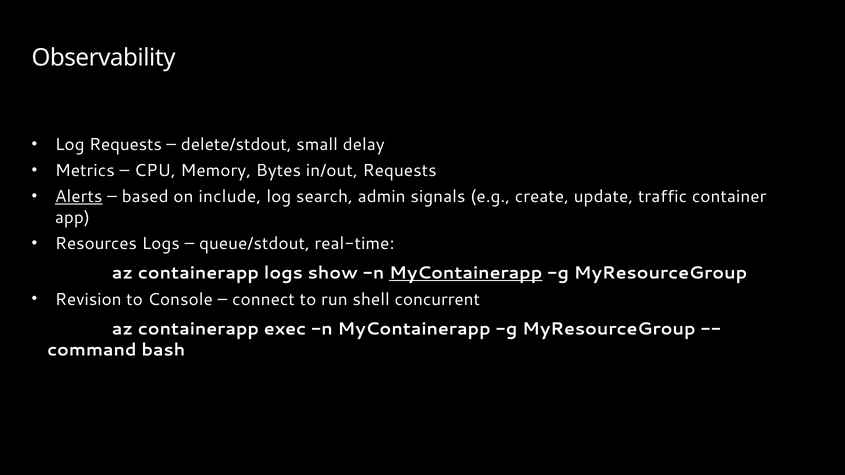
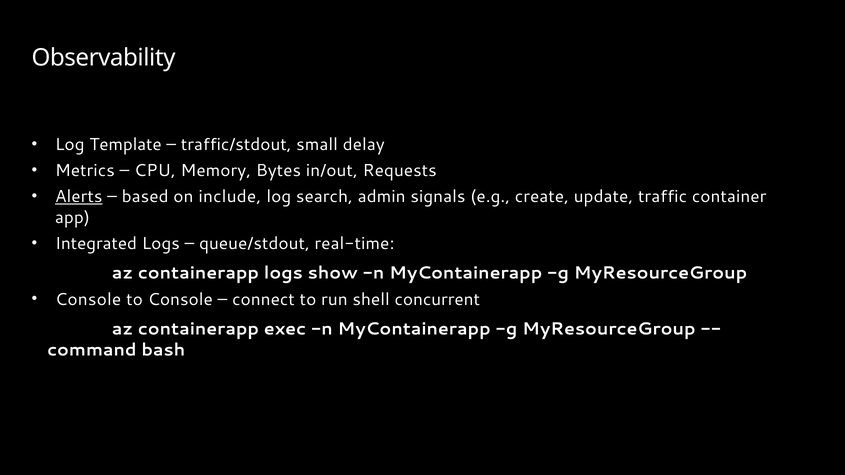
Log Requests: Requests -> Template
delete/stdout: delete/stdout -> traffic/stdout
Resources: Resources -> Integrated
MyContainerapp at (466, 273) underline: present -> none
Revision at (88, 299): Revision -> Console
